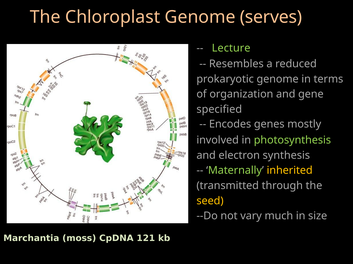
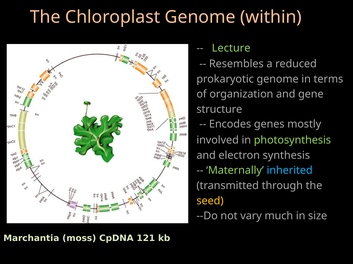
serves: serves -> within
speciﬁed: speciﬁed -> structure
inherited colour: yellow -> light blue
